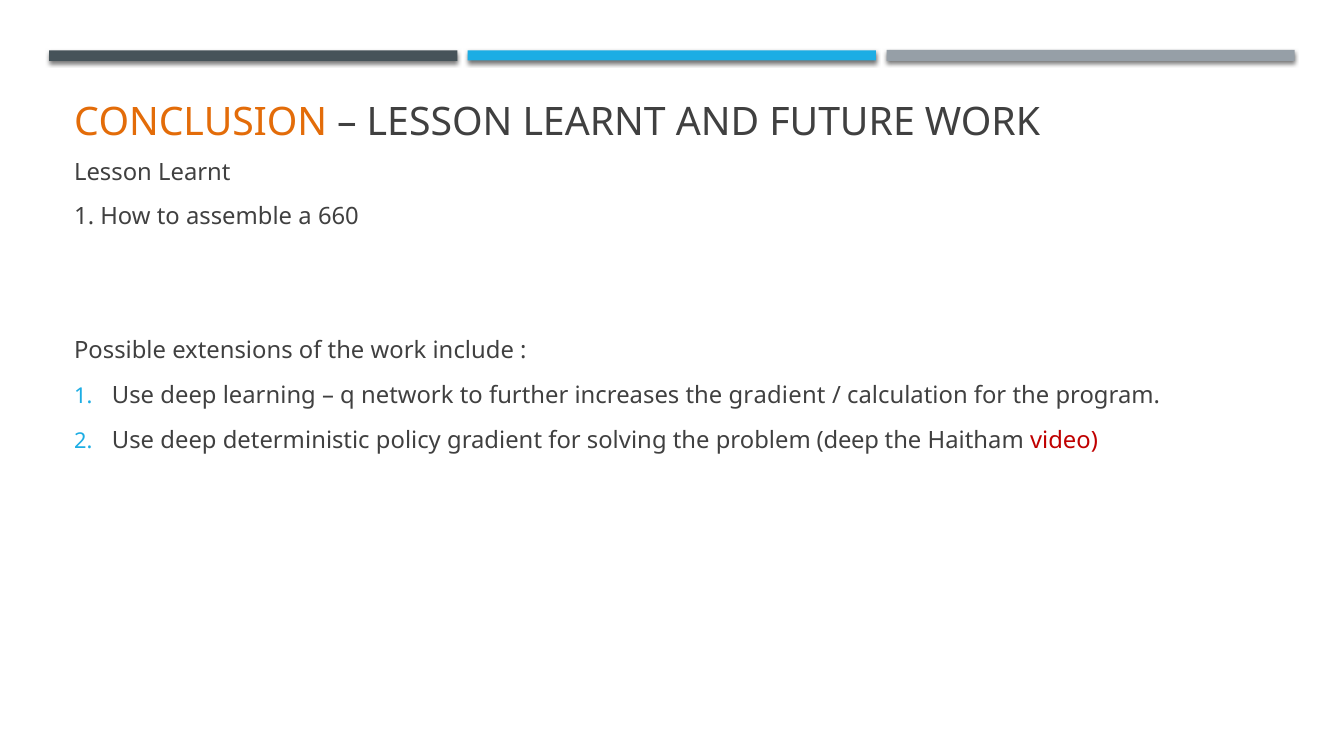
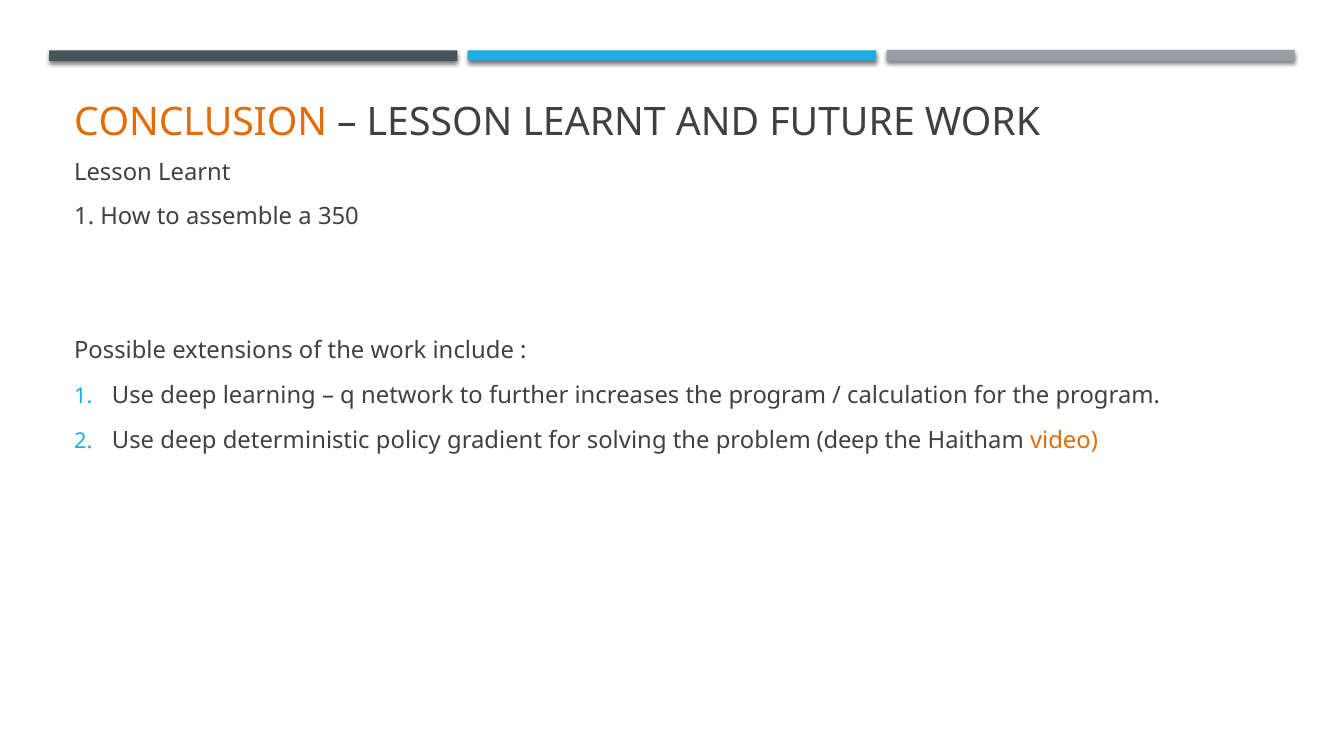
660: 660 -> 350
increases the gradient: gradient -> program
video colour: red -> orange
